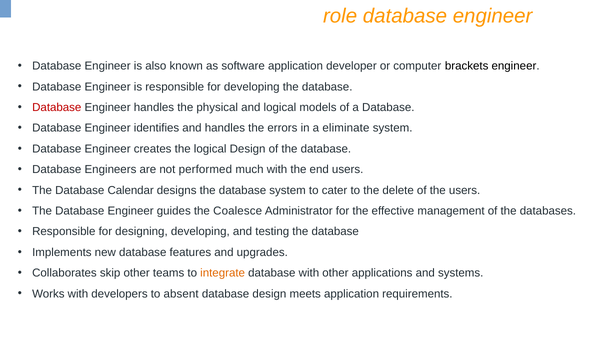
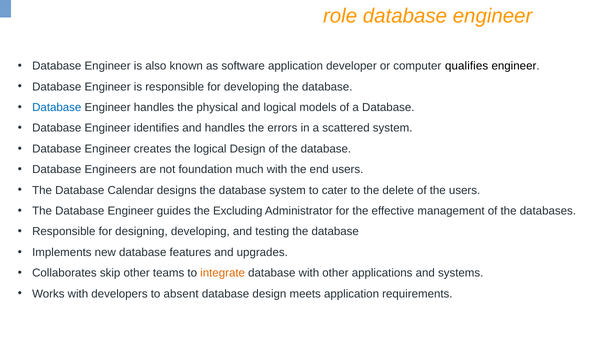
brackets: brackets -> qualifies
Database at (57, 108) colour: red -> blue
eliminate: eliminate -> scattered
performed: performed -> foundation
Coalesce: Coalesce -> Excluding
